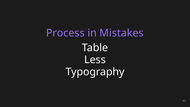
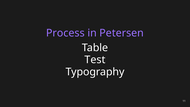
Mistakes: Mistakes -> Petersen
Less: Less -> Test
